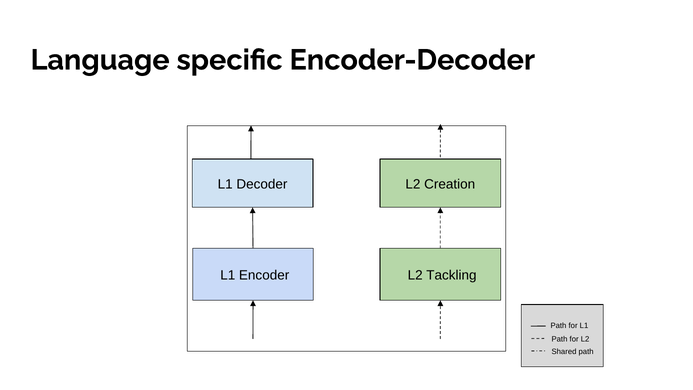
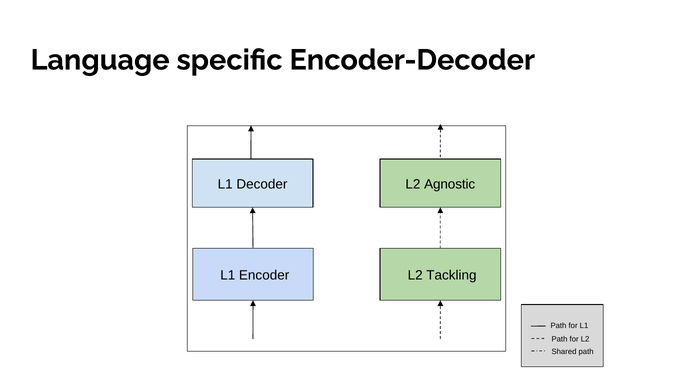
Creation: Creation -> Agnostic
